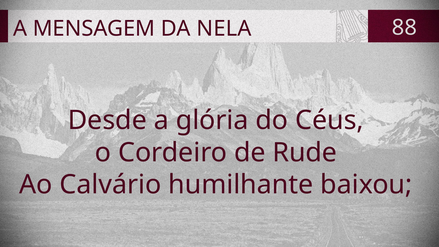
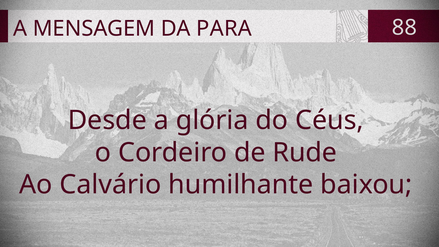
NELA: NELA -> PARA
